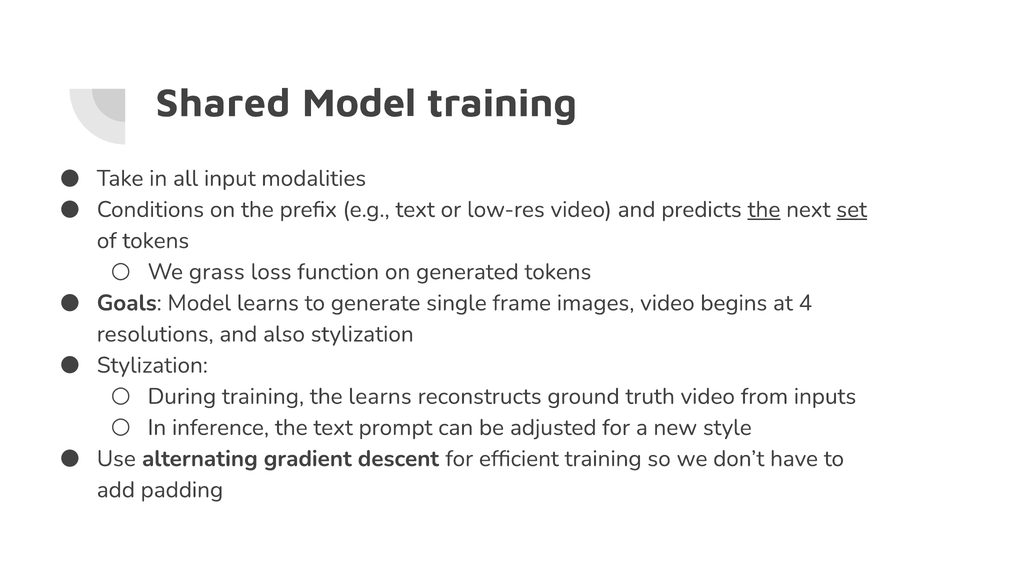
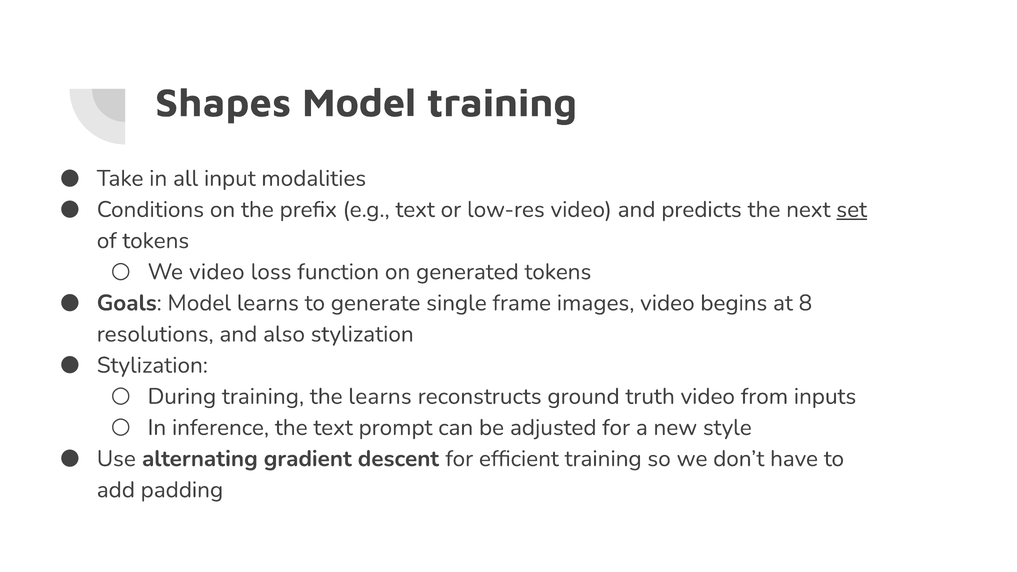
Shared: Shared -> Shapes
the at (764, 210) underline: present -> none
We grass: grass -> video
4: 4 -> 8
